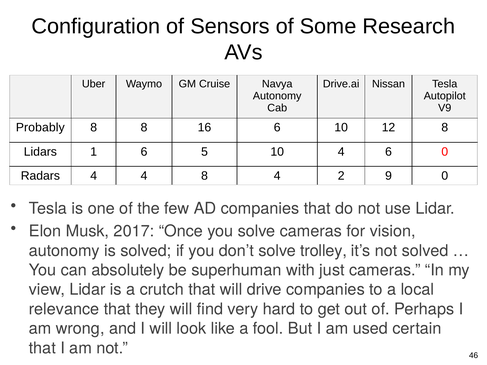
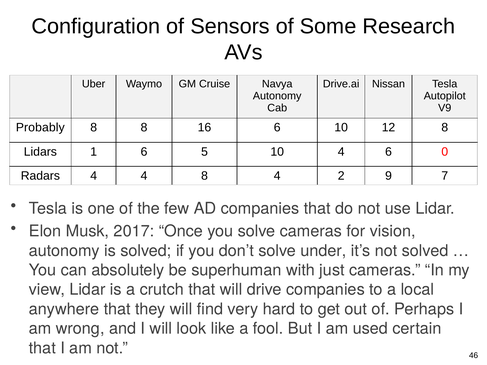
9 0: 0 -> 7
trolley: trolley -> under
relevance: relevance -> anywhere
